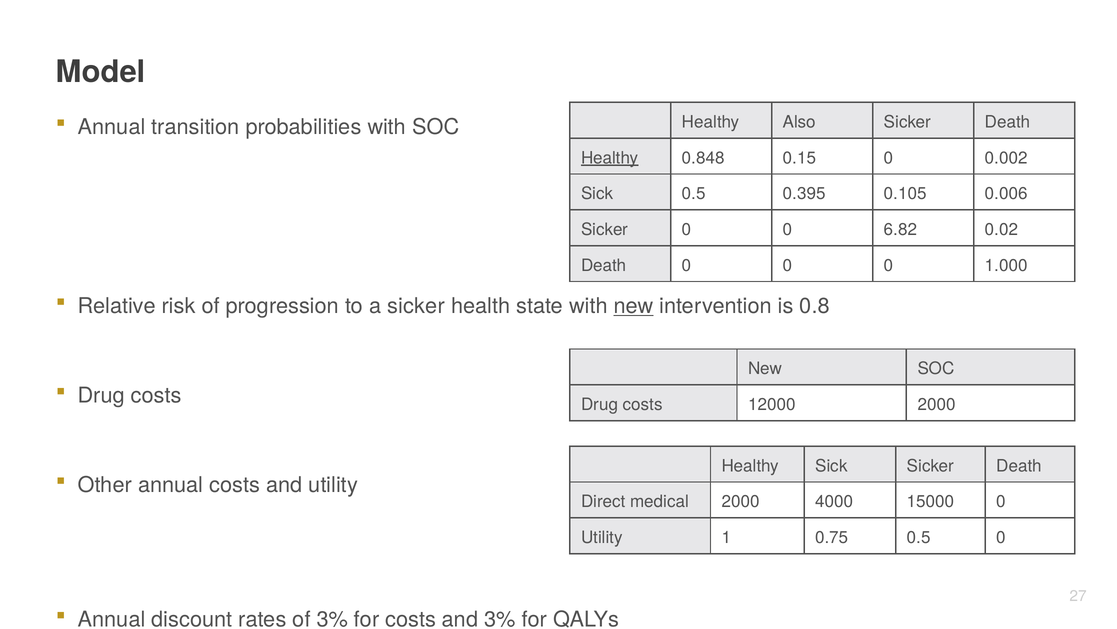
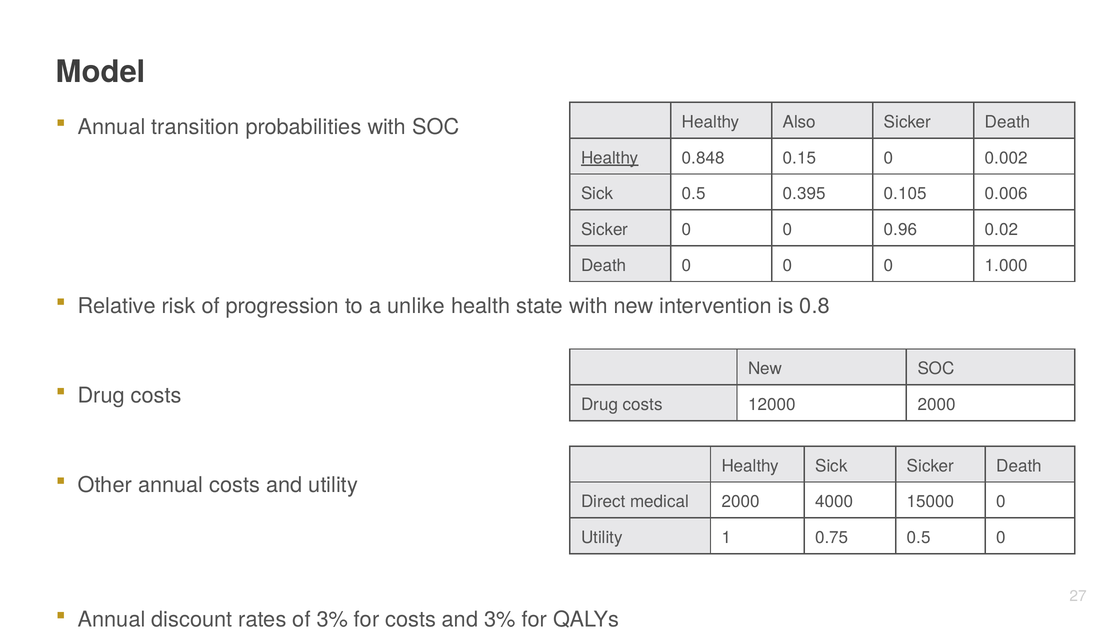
6.82: 6.82 -> 0.96
a sicker: sicker -> unlike
new at (634, 306) underline: present -> none
